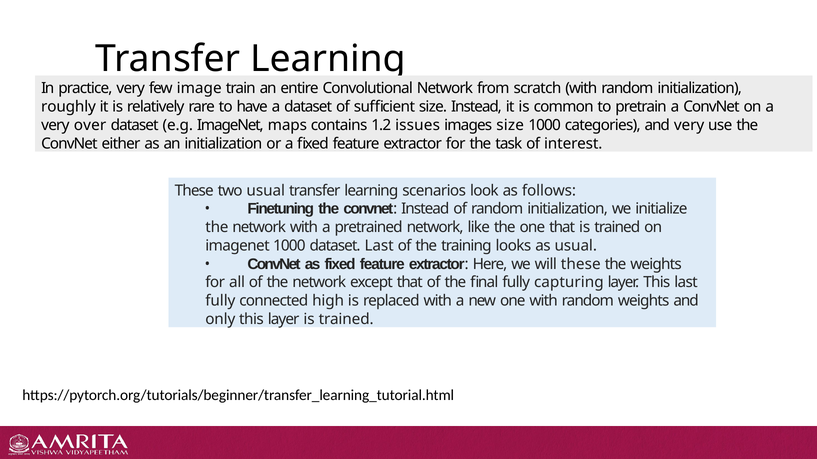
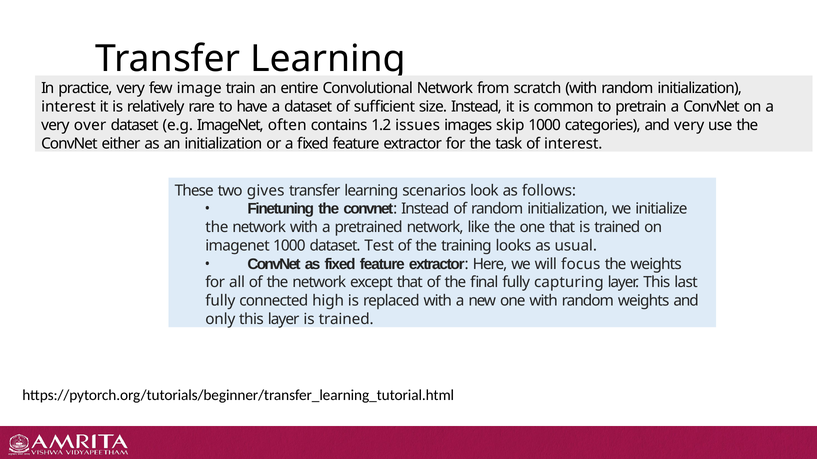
roughly at (69, 107): roughly -> interest
maps: maps -> often
images size: size -> skip
two usual: usual -> gives
dataset Last: Last -> Test
will these: these -> focus
